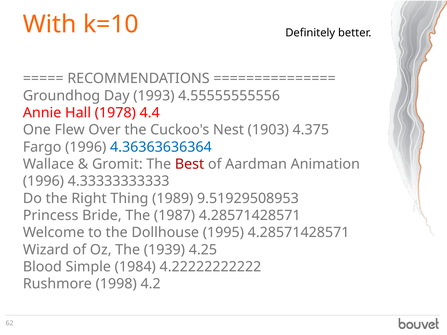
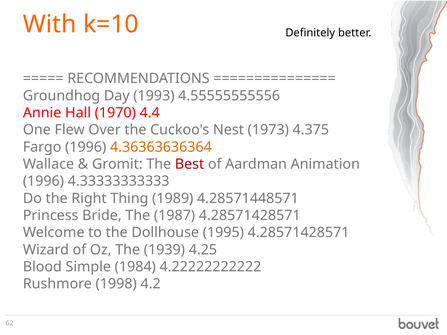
1978: 1978 -> 1970
1903: 1903 -> 1973
4.36363636364 colour: blue -> orange
9.51929508953: 9.51929508953 -> 4.28571448571
